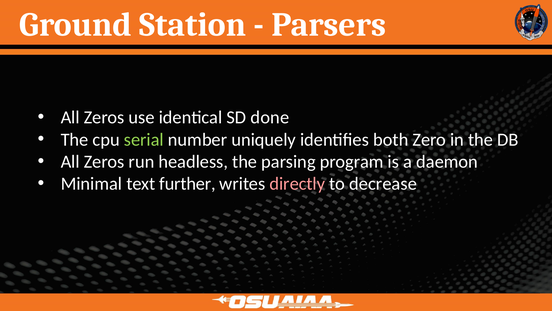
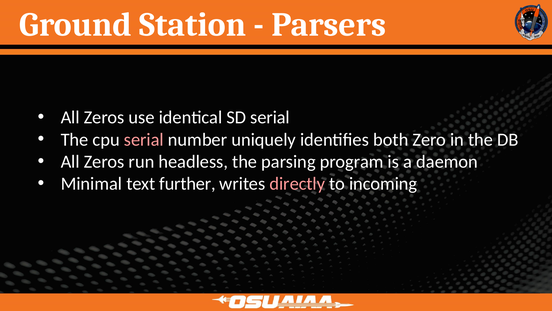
SD done: done -> serial
serial at (144, 139) colour: light green -> pink
decrease: decrease -> incoming
